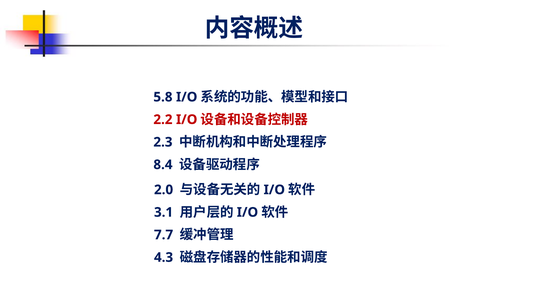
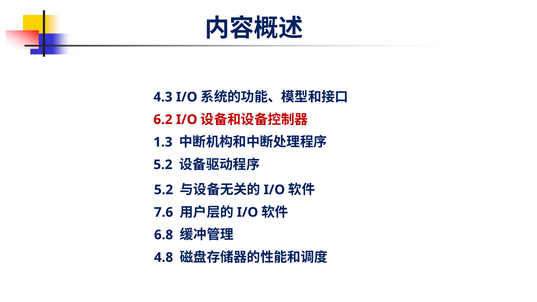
5.8: 5.8 -> 4.3
2.2: 2.2 -> 6.2
2.3: 2.3 -> 1.3
8.4 at (163, 165): 8.4 -> 5.2
2.0 at (164, 190): 2.0 -> 5.2
3.1: 3.1 -> 7.6
7.7: 7.7 -> 6.8
4.3: 4.3 -> 4.8
